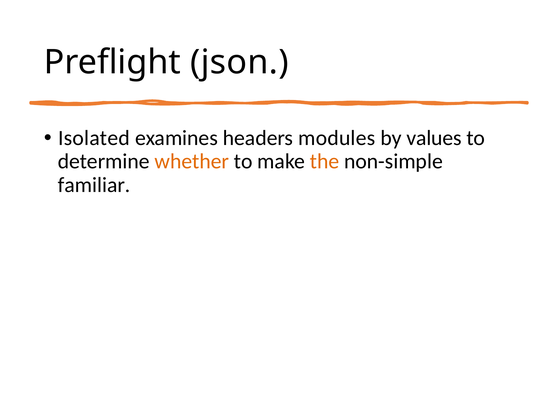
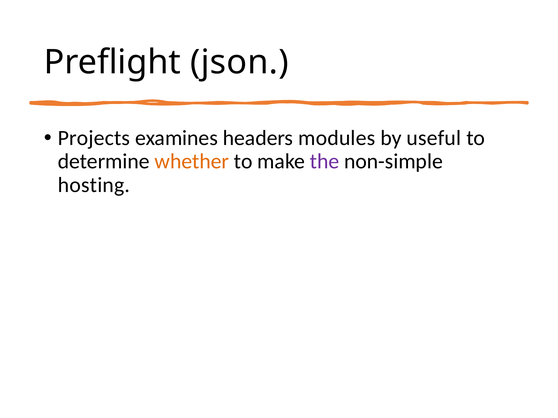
Isolated: Isolated -> Projects
values: values -> useful
the colour: orange -> purple
familiar: familiar -> hosting
